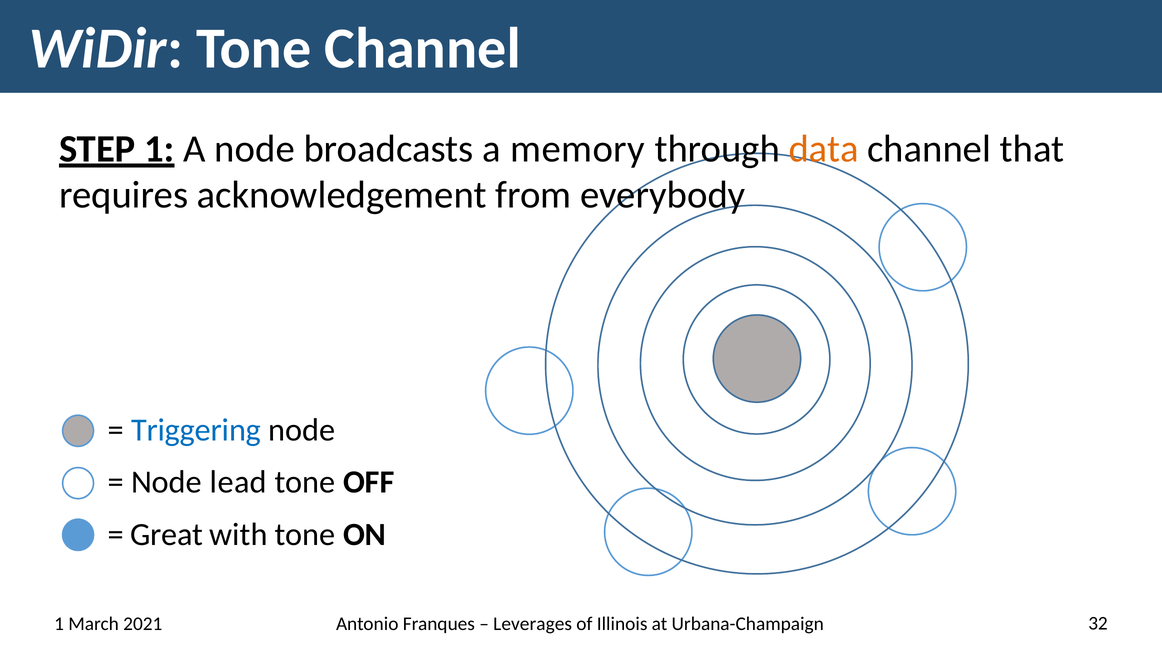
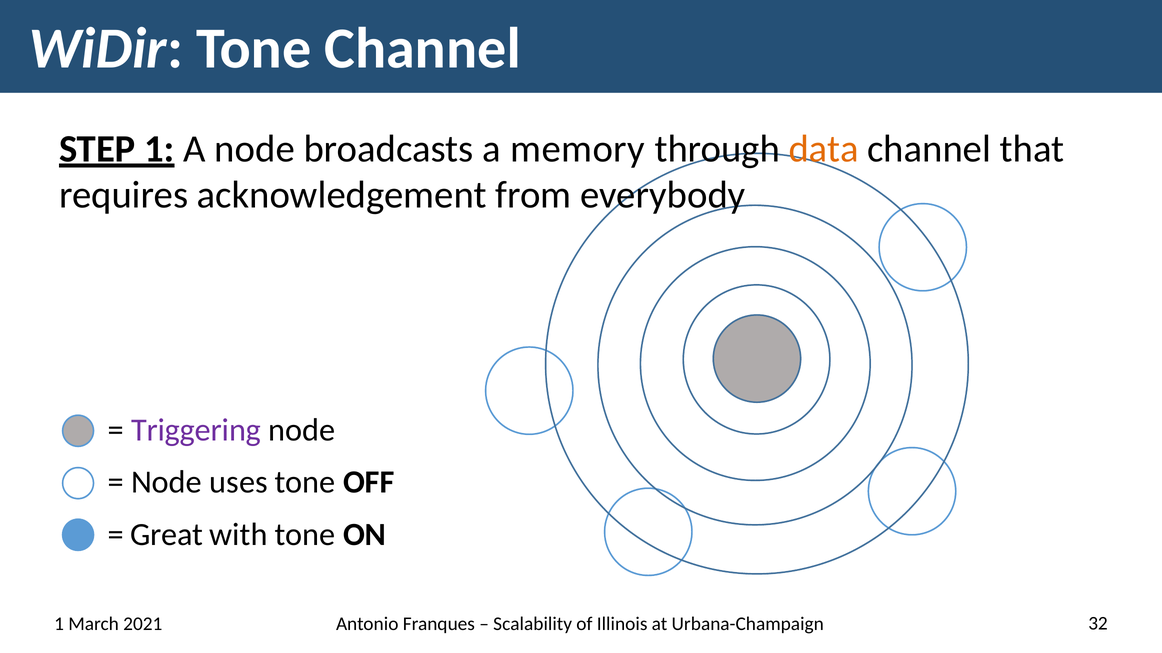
Triggering colour: blue -> purple
lead: lead -> uses
Leverages: Leverages -> Scalability
